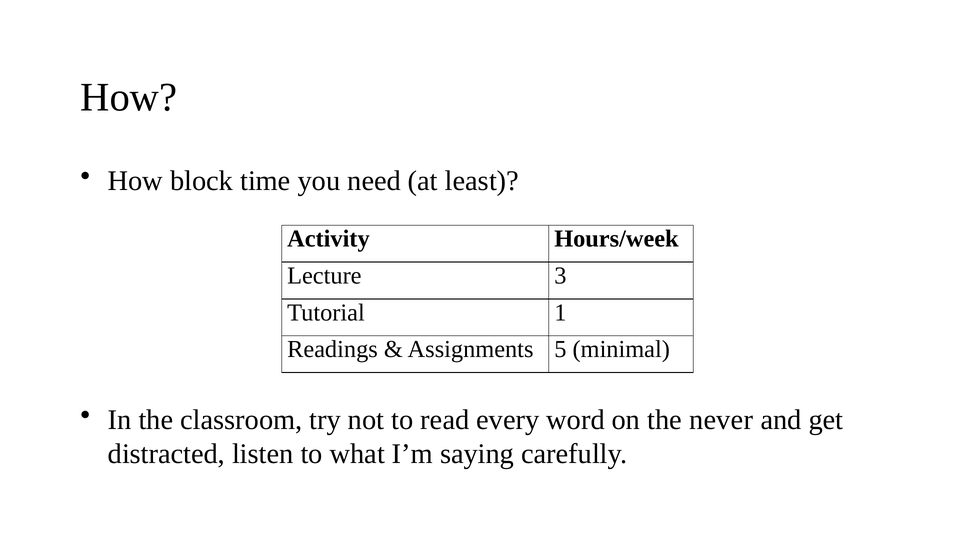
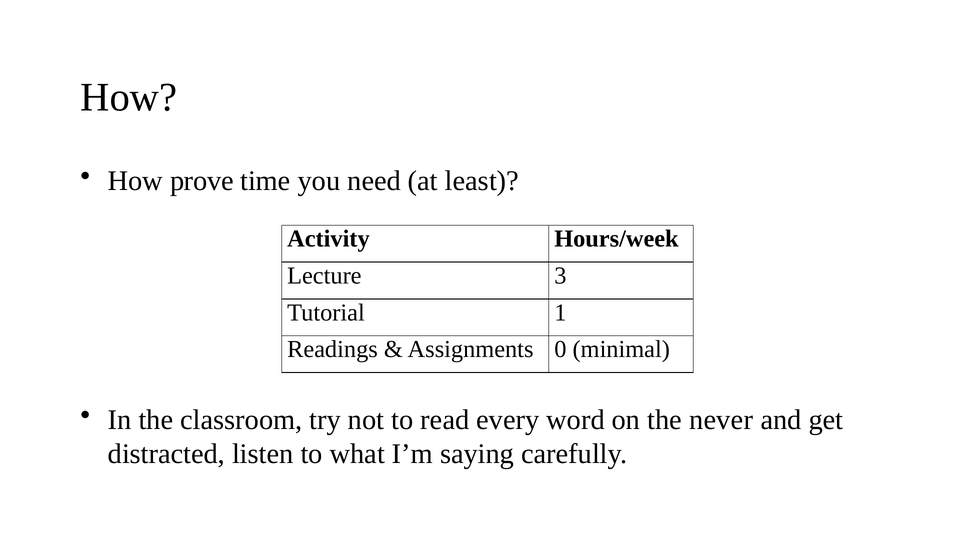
block: block -> prove
5: 5 -> 0
